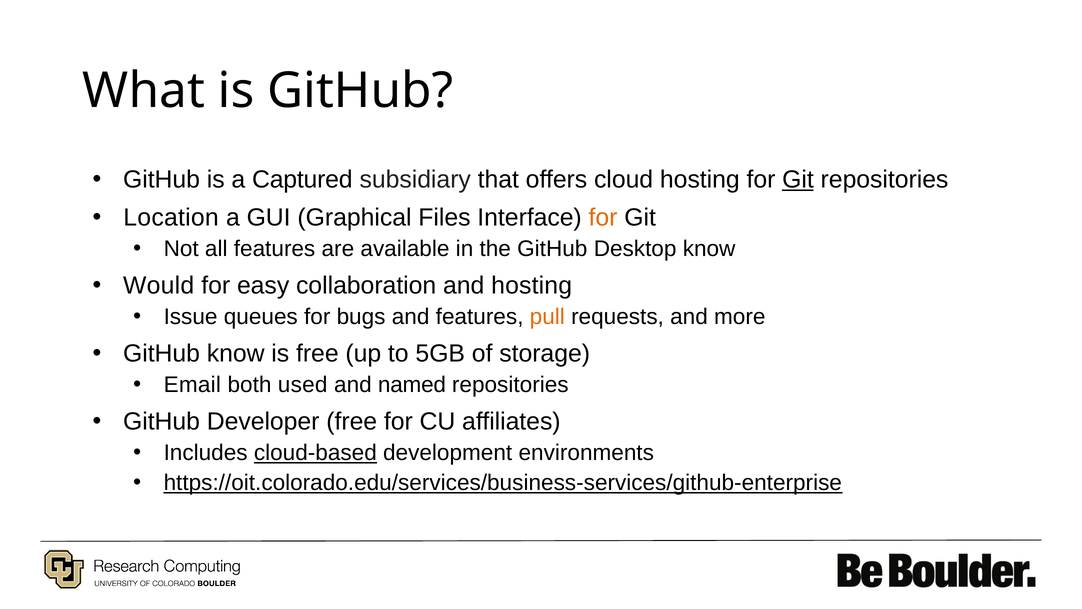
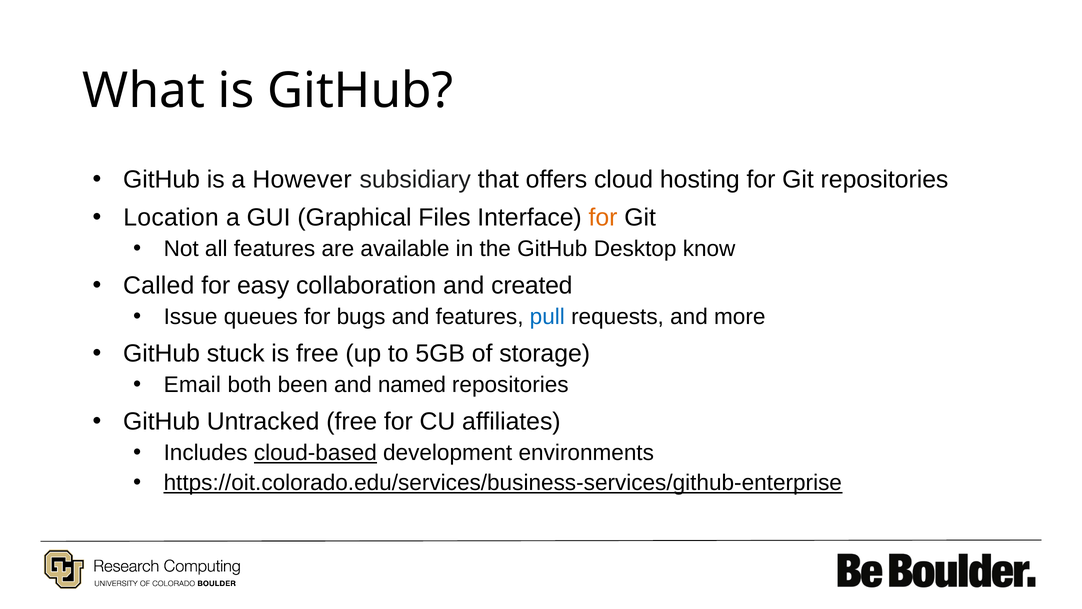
Captured: Captured -> However
Git at (798, 179) underline: present -> none
Would: Would -> Called
and hosting: hosting -> created
pull colour: orange -> blue
GitHub know: know -> stuck
used: used -> been
Developer: Developer -> Untracked
